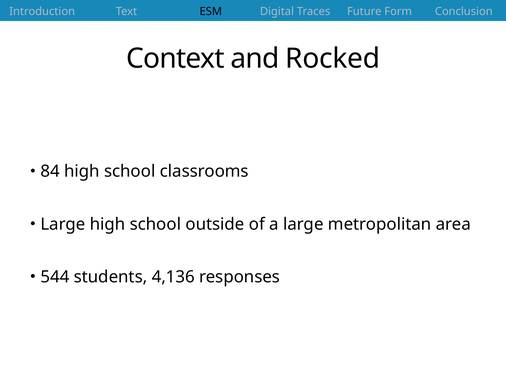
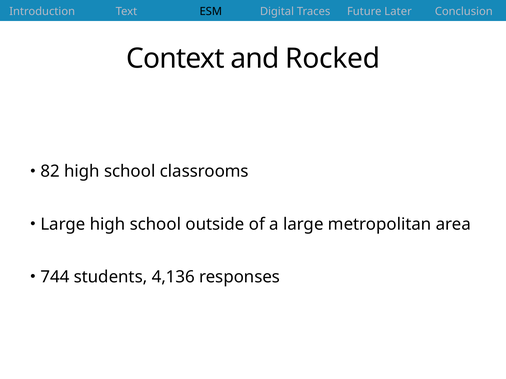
Form: Form -> Later
84: 84 -> 82
544: 544 -> 744
